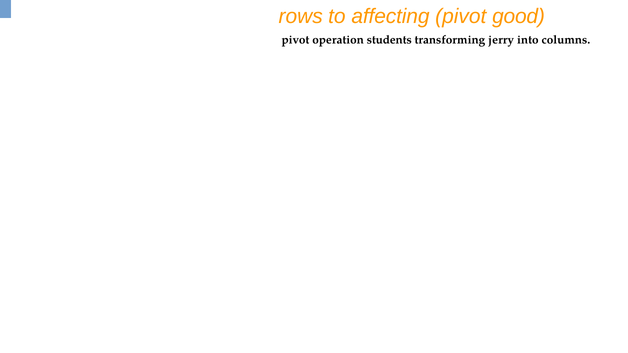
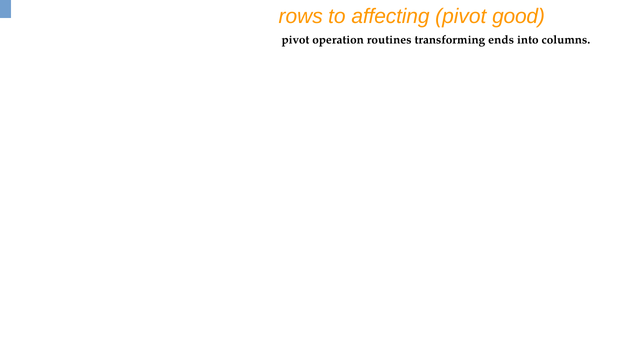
students: students -> routines
jerry: jerry -> ends
